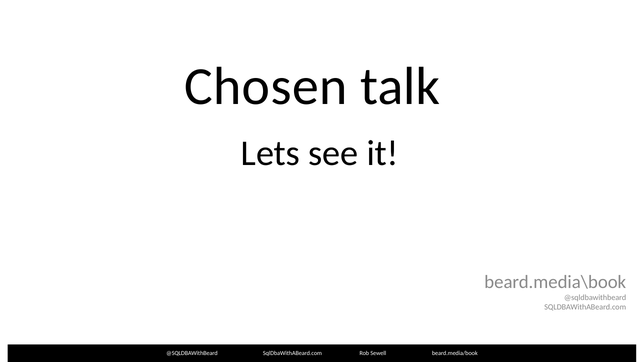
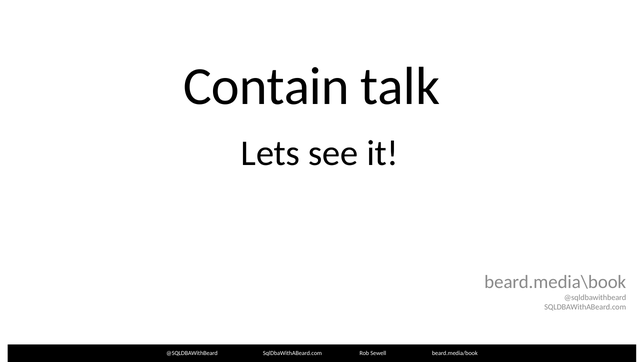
Chosen: Chosen -> Contain
